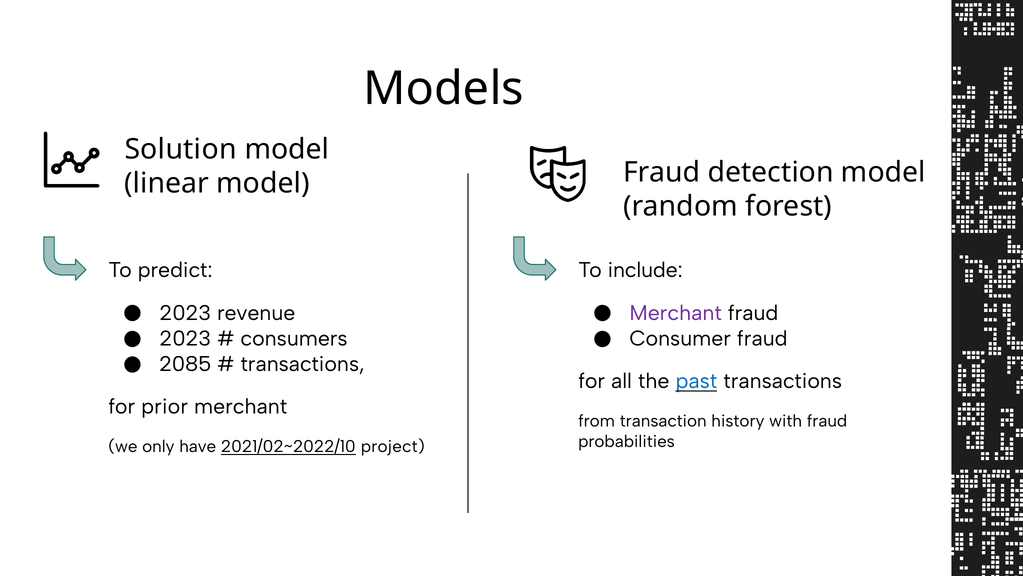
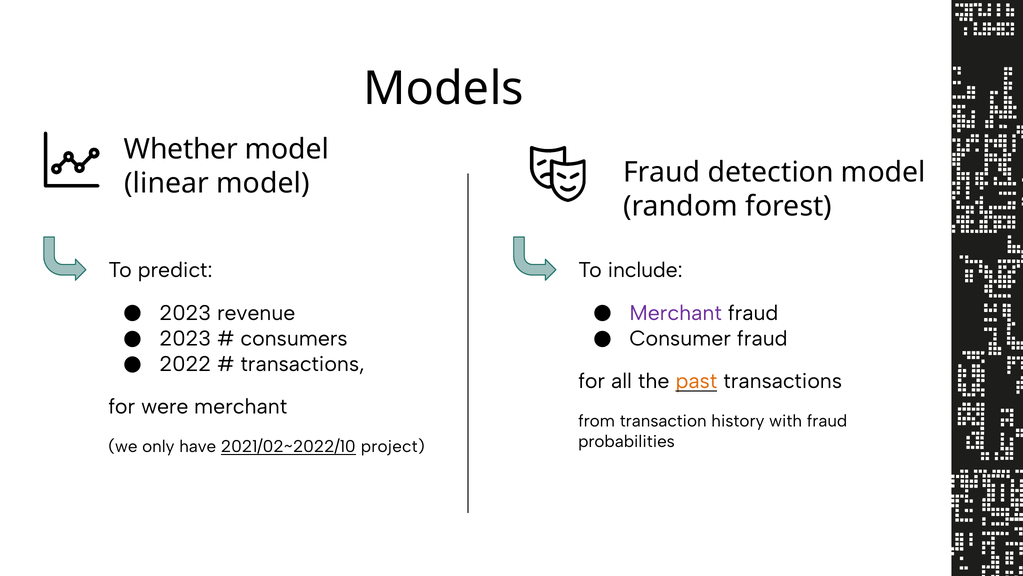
Solution: Solution -> Whether
2085: 2085 -> 2022
past colour: blue -> orange
prior: prior -> were
